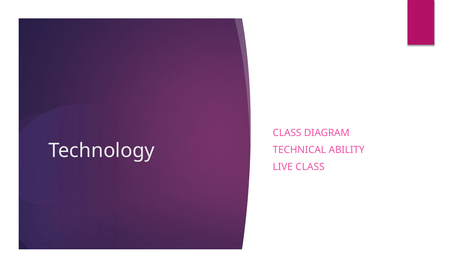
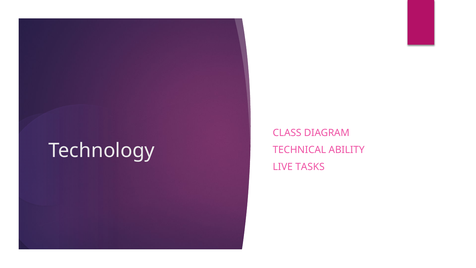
LIVE CLASS: CLASS -> TASKS
